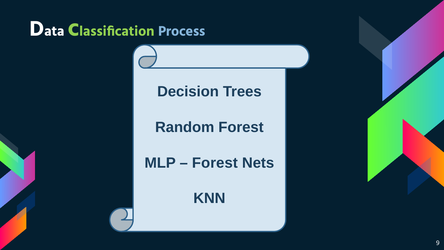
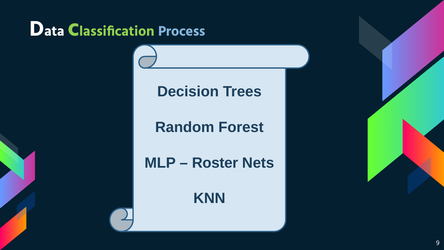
Forest at (215, 163): Forest -> Roster
